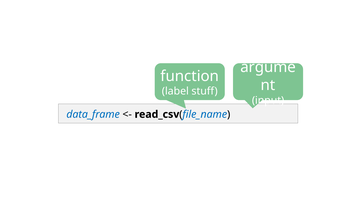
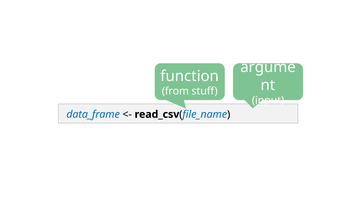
label: label -> from
